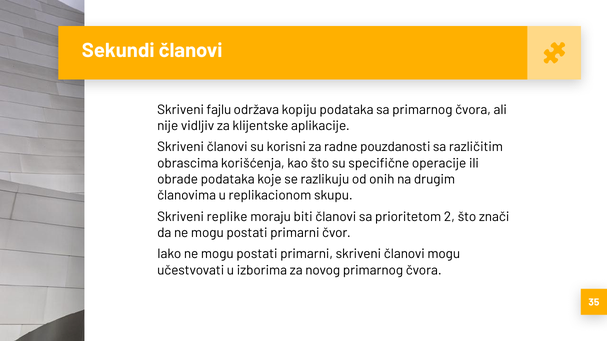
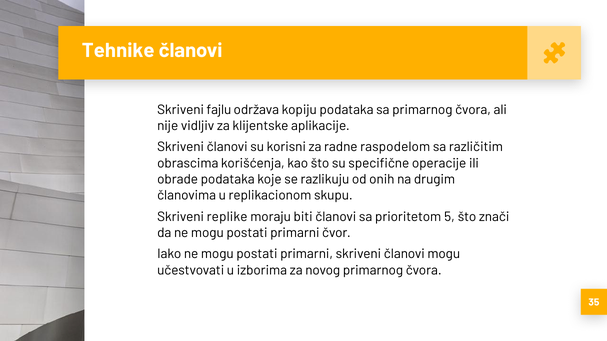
Sekundi: Sekundi -> Tehnike
pouzdanosti: pouzdanosti -> raspodelom
2: 2 -> 5
